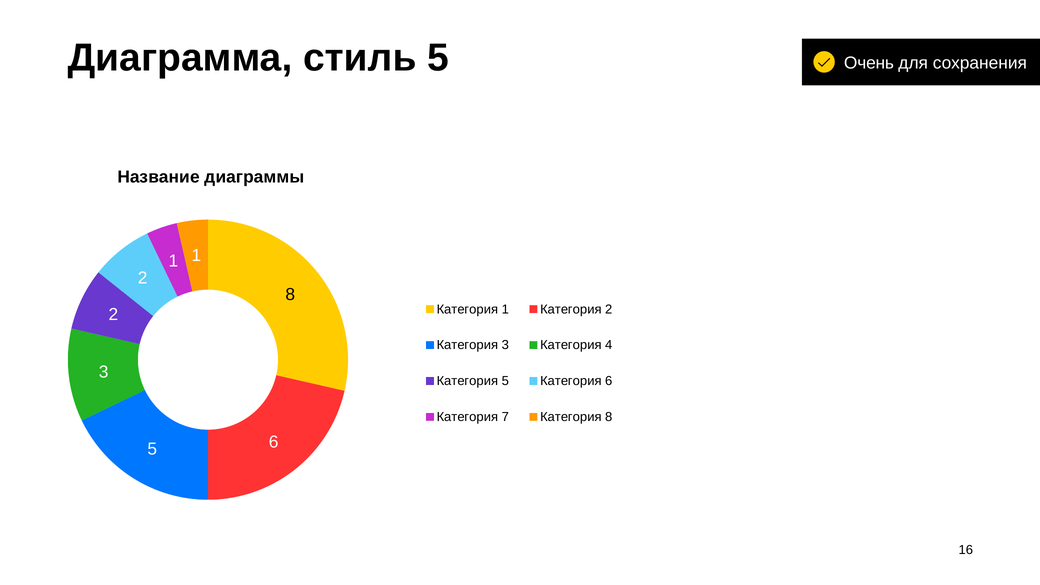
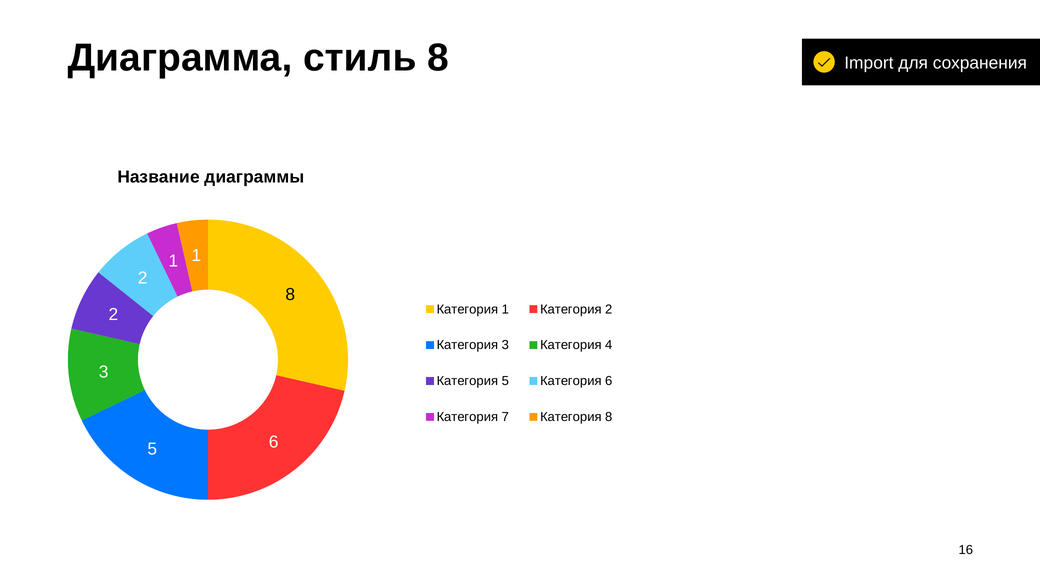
стиль 5: 5 -> 8
Очень: Очень -> Import
